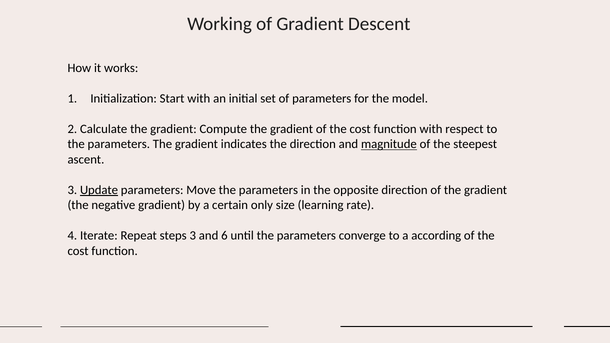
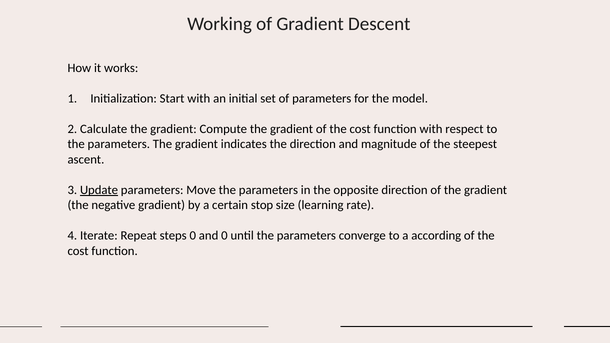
magnitude underline: present -> none
only: only -> stop
steps 3: 3 -> 0
and 6: 6 -> 0
